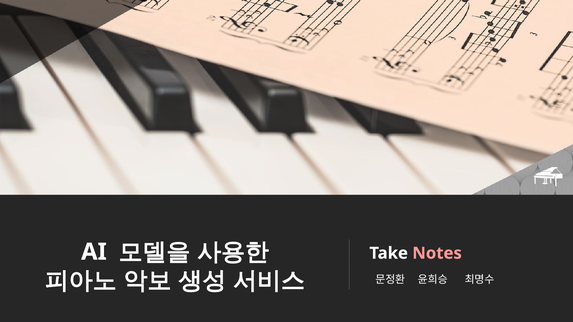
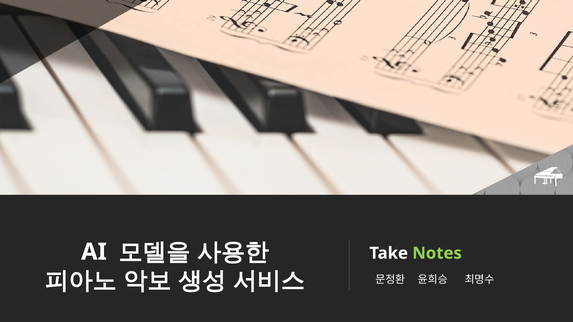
Notes colour: pink -> light green
